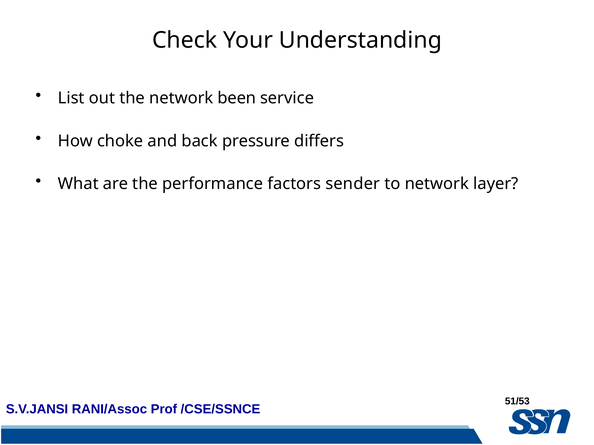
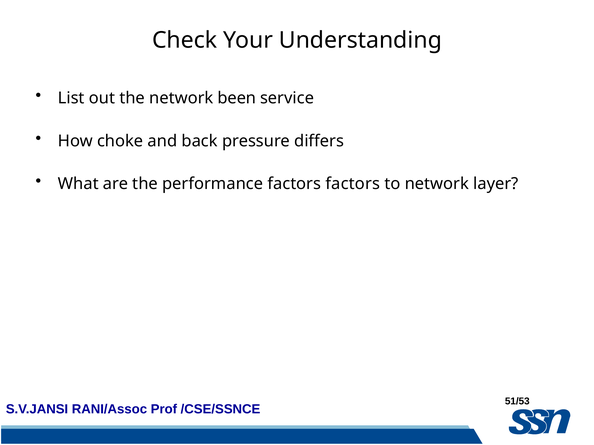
factors sender: sender -> factors
